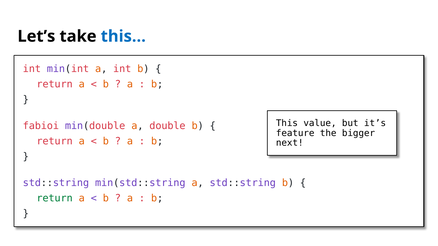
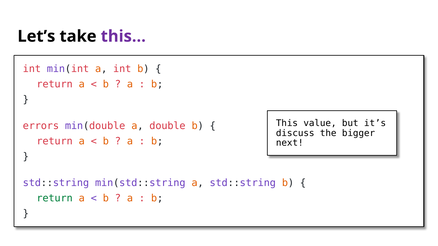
this… colour: blue -> purple
fabioi: fabioi -> errors
feature: feature -> discuss
